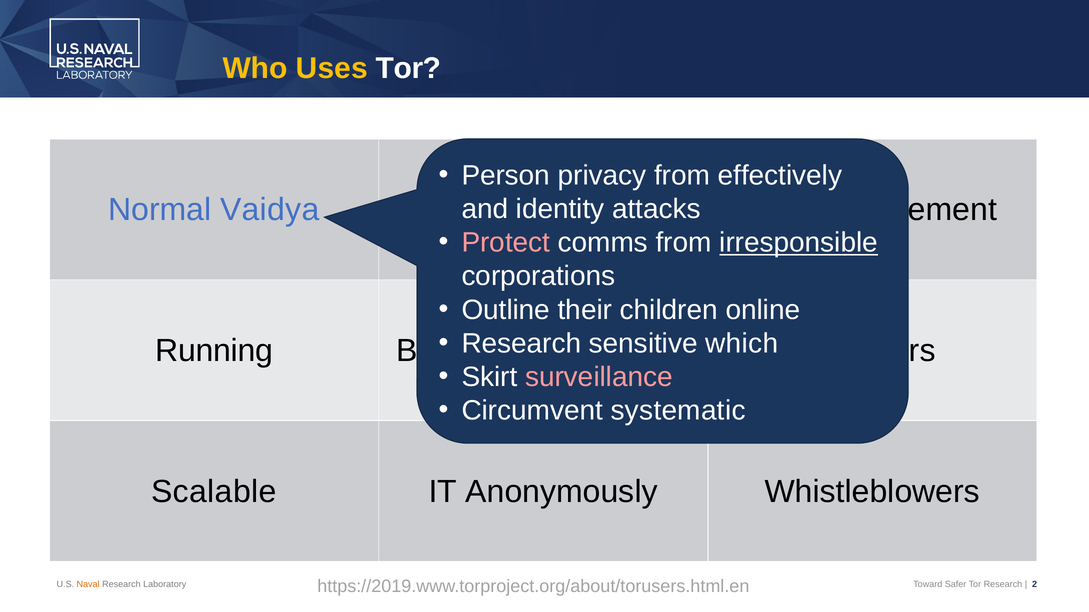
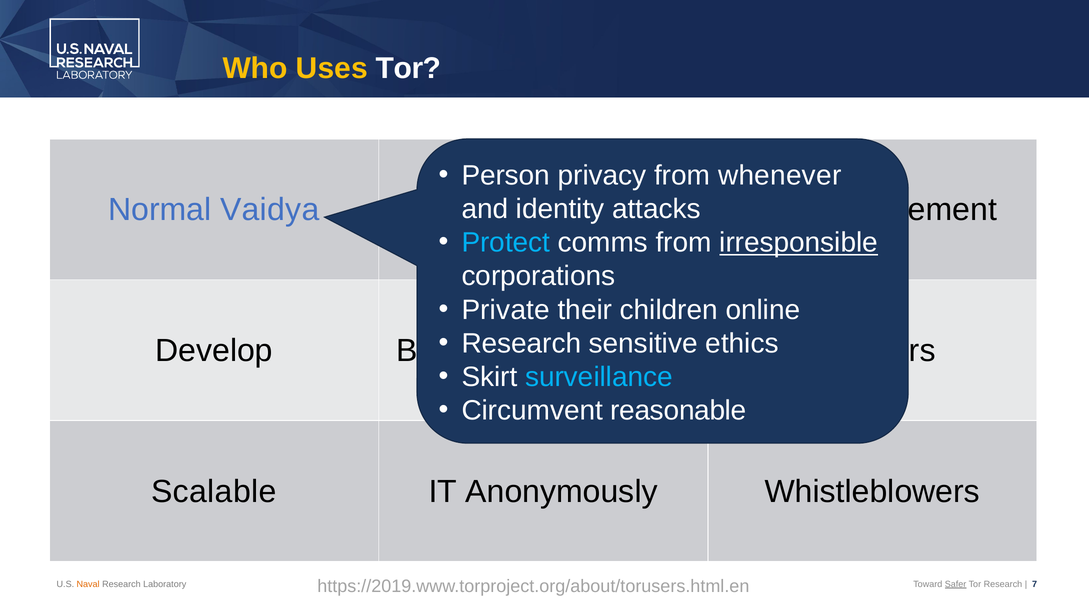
effectively: effectively -> whenever
Protect colour: pink -> light blue
Outline: Outline -> Private
which: which -> ethics
Running: Running -> Develop
surveillance colour: pink -> light blue
systematic: systematic -> reasonable
Safer underline: none -> present
2: 2 -> 7
